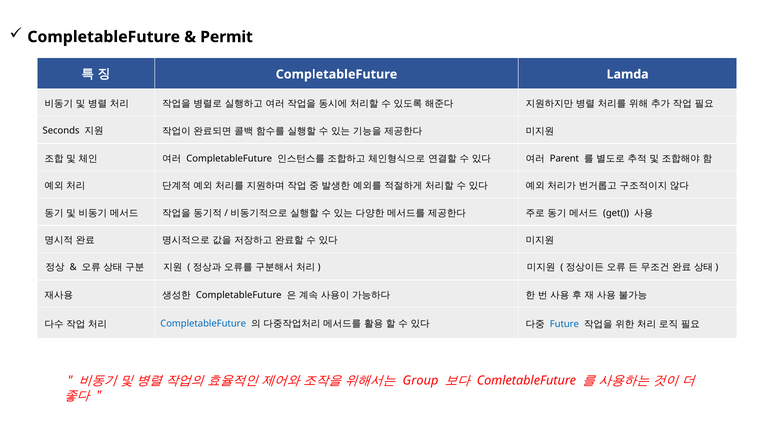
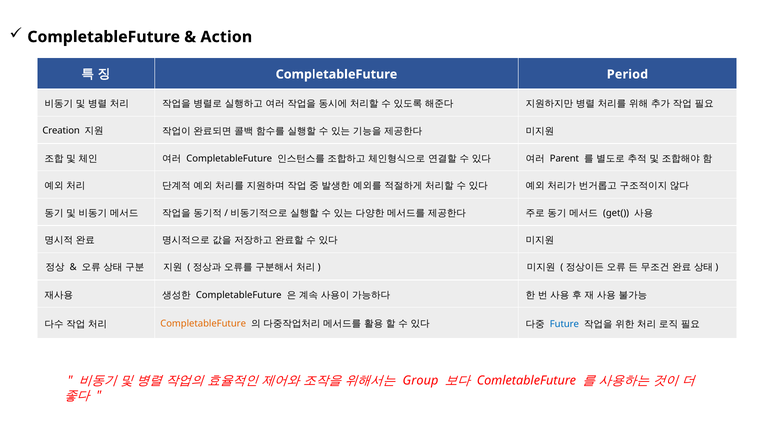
Permit: Permit -> Action
Lamda: Lamda -> Period
Seconds: Seconds -> Creation
CompletableFuture at (203, 324) colour: blue -> orange
